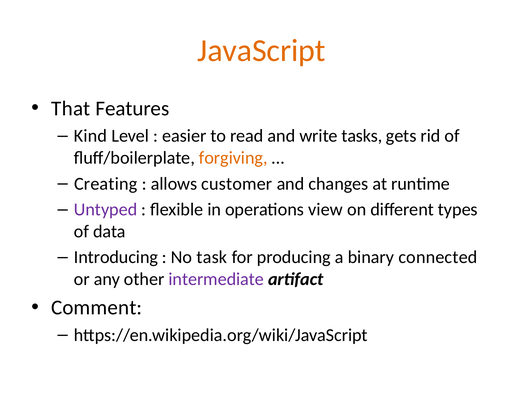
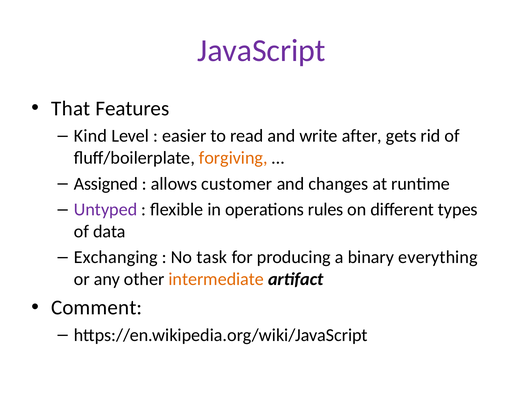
JavaScript colour: orange -> purple
tasks: tasks -> after
Creating: Creating -> Assigned
view: view -> rules
Introducing: Introducing -> Exchanging
connected: connected -> everything
intermediate colour: purple -> orange
